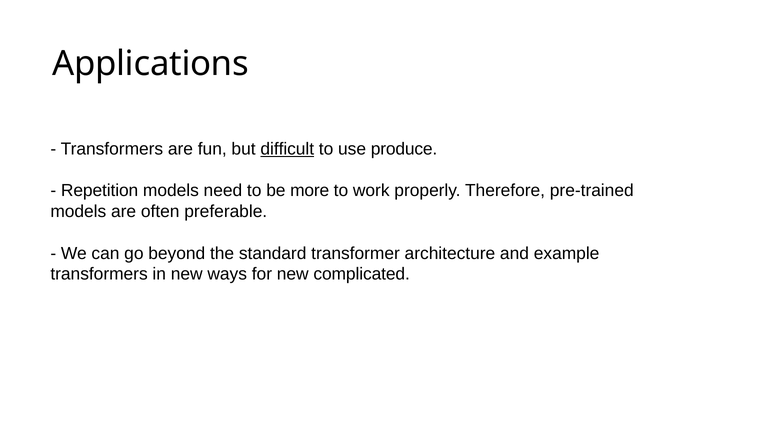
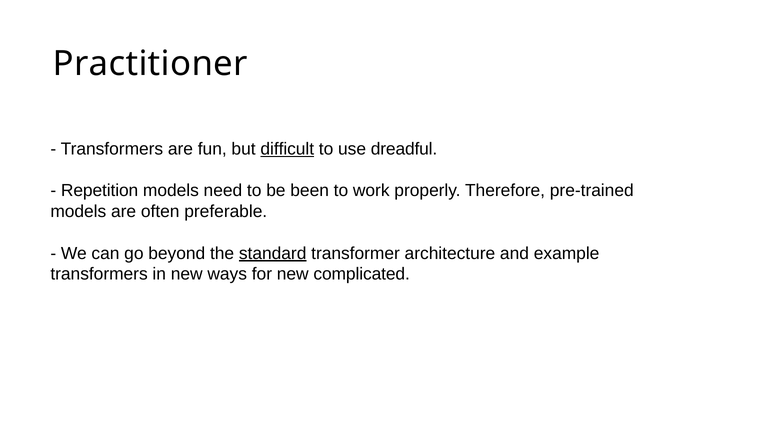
Applications: Applications -> Practitioner
produce: produce -> dreadful
more: more -> been
standard underline: none -> present
